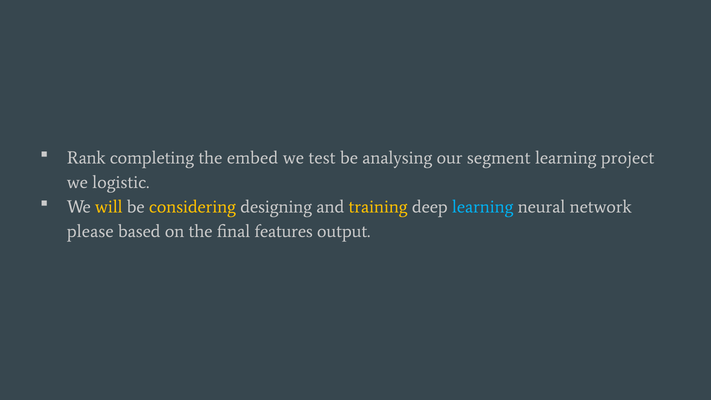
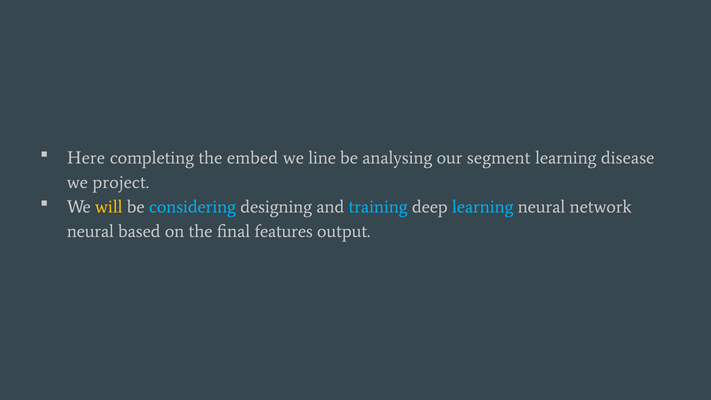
Rank: Rank -> Here
test: test -> line
project: project -> disease
logistic: logistic -> project
considering colour: yellow -> light blue
training colour: yellow -> light blue
please at (90, 231): please -> neural
